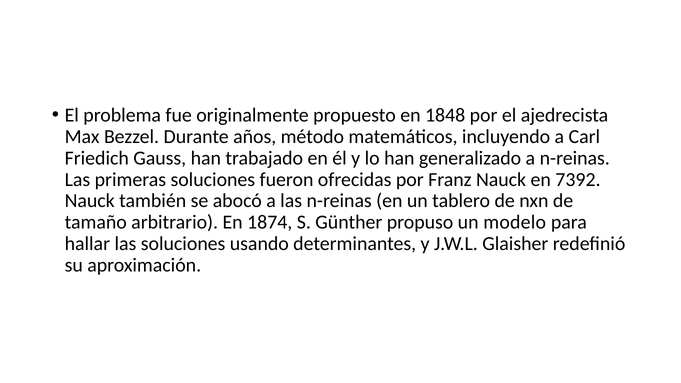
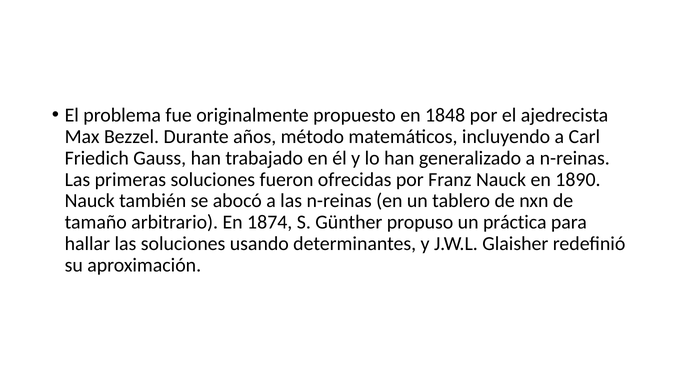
7392: 7392 -> 1890
modelo: modelo -> práctica
